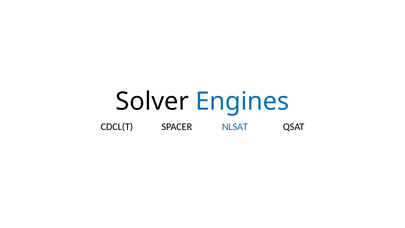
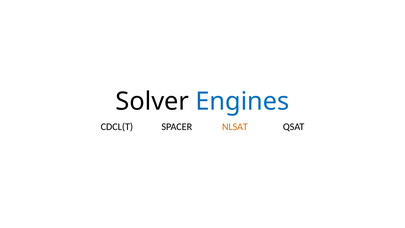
NLSAT colour: blue -> orange
